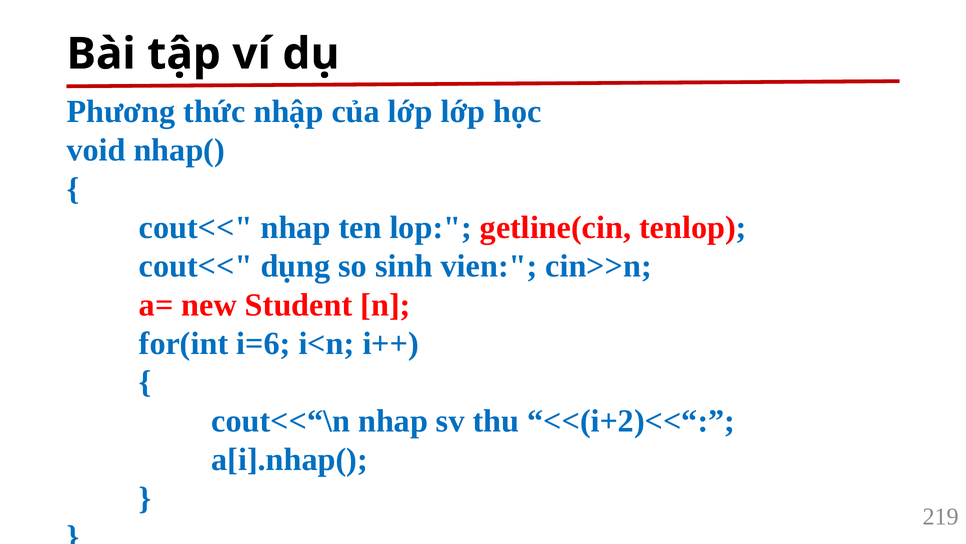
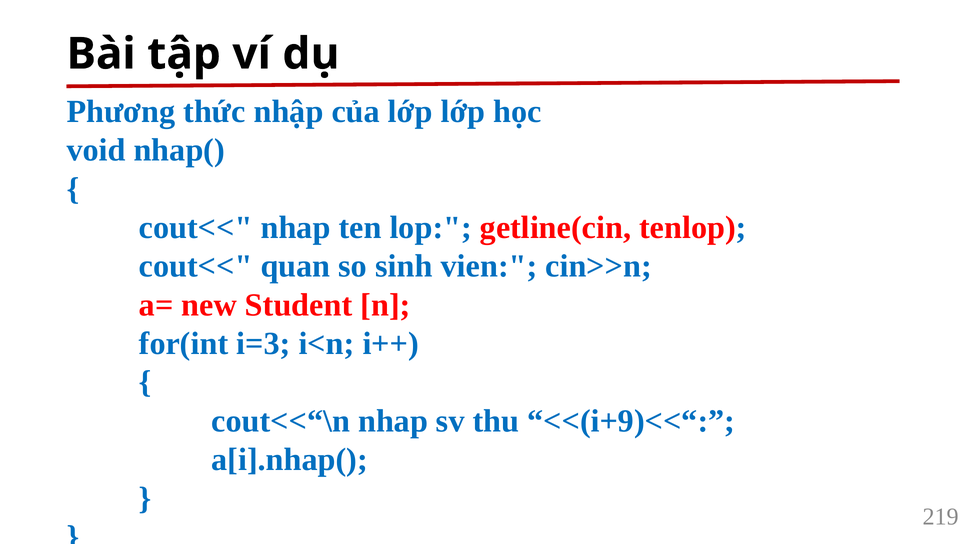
dụng: dụng -> quan
i=6: i=6 -> i=3
<<(i+2)<<“: <<(i+2)<<“ -> <<(i+9)<<“
